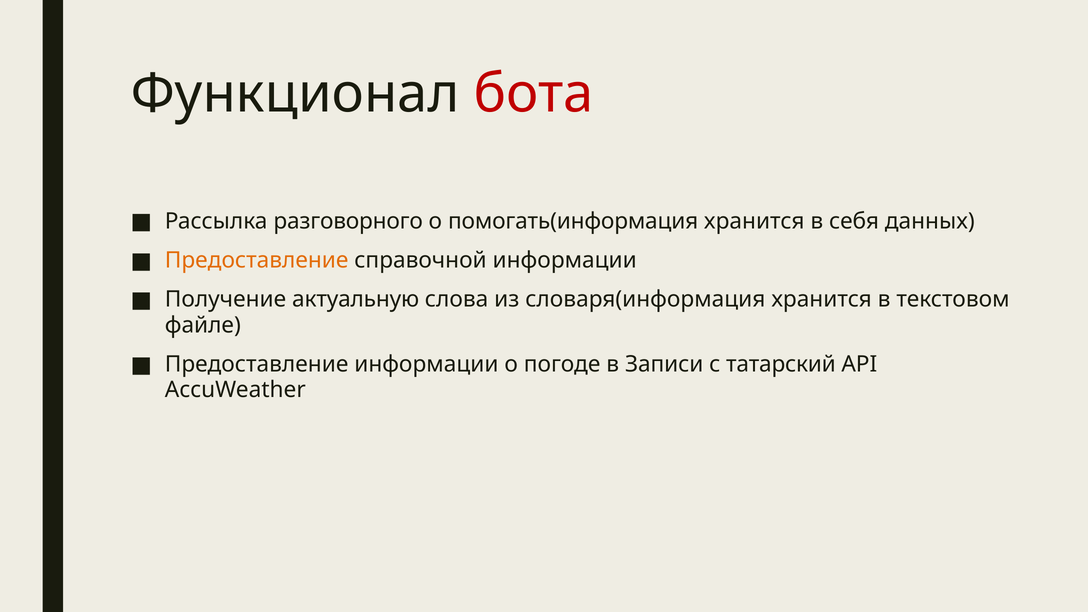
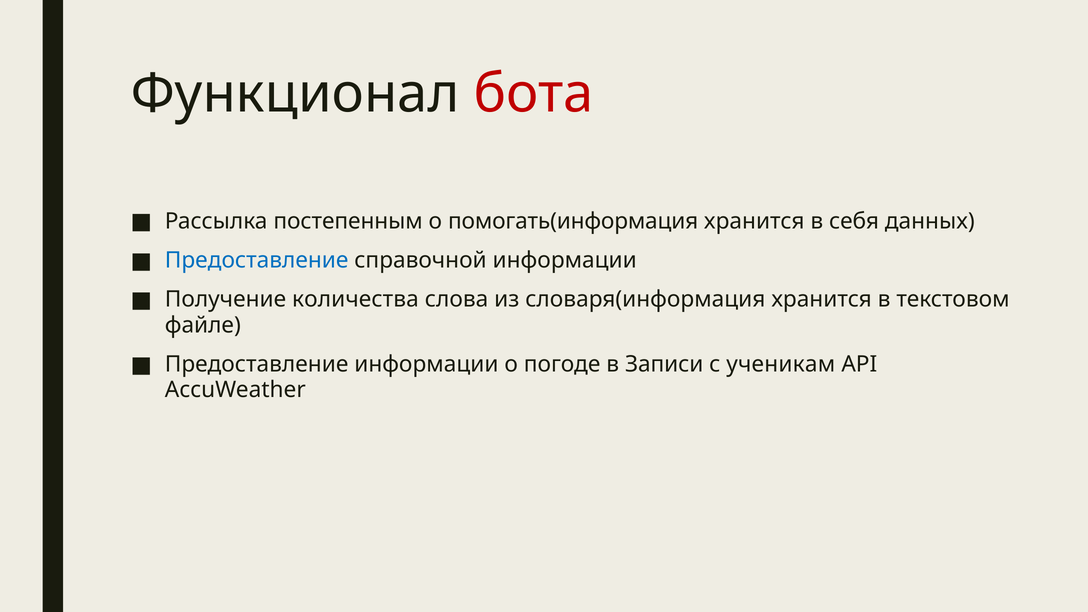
разговорного: разговорного -> постепенным
Предоставление at (257, 260) colour: orange -> blue
актуальную: актуальную -> количества
татарский: татарский -> ученикам
